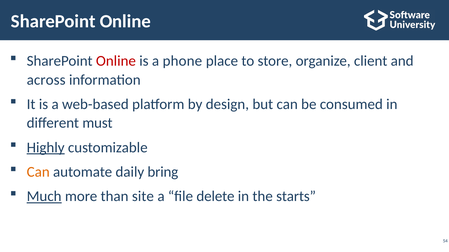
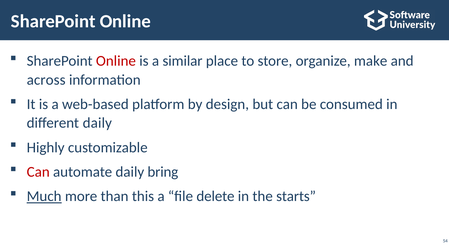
phone: phone -> similar
client: client -> make
different must: must -> daily
Highly underline: present -> none
Can at (38, 172) colour: orange -> red
site: site -> this
